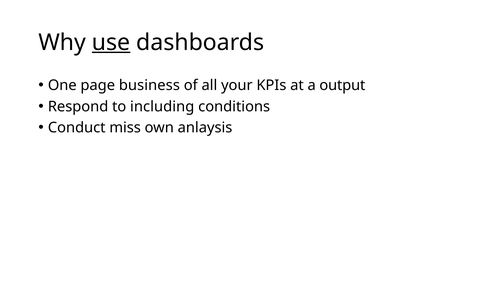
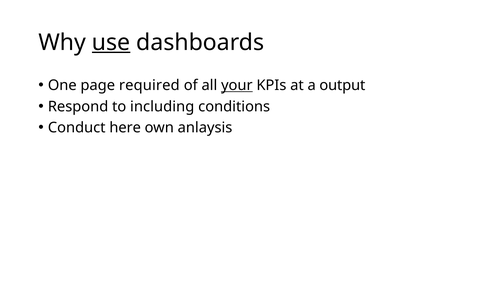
business: business -> required
your underline: none -> present
miss: miss -> here
